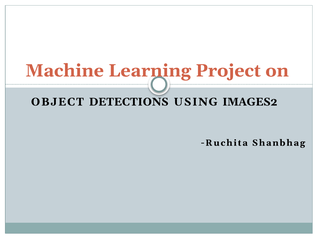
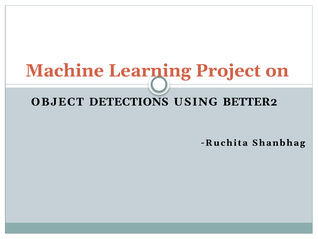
IMAGES2: IMAGES2 -> BETTER2
